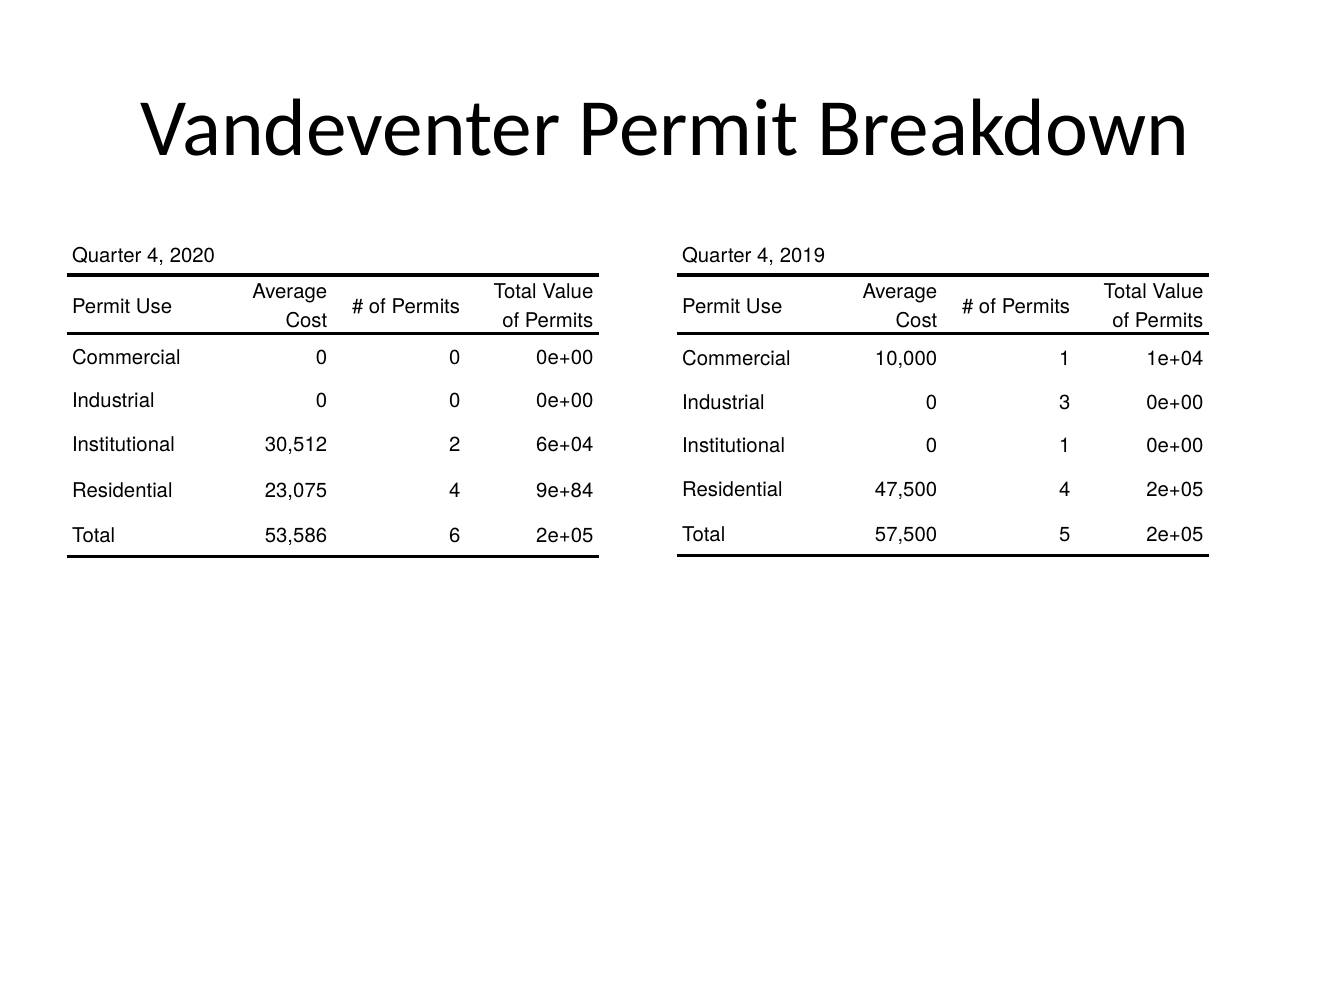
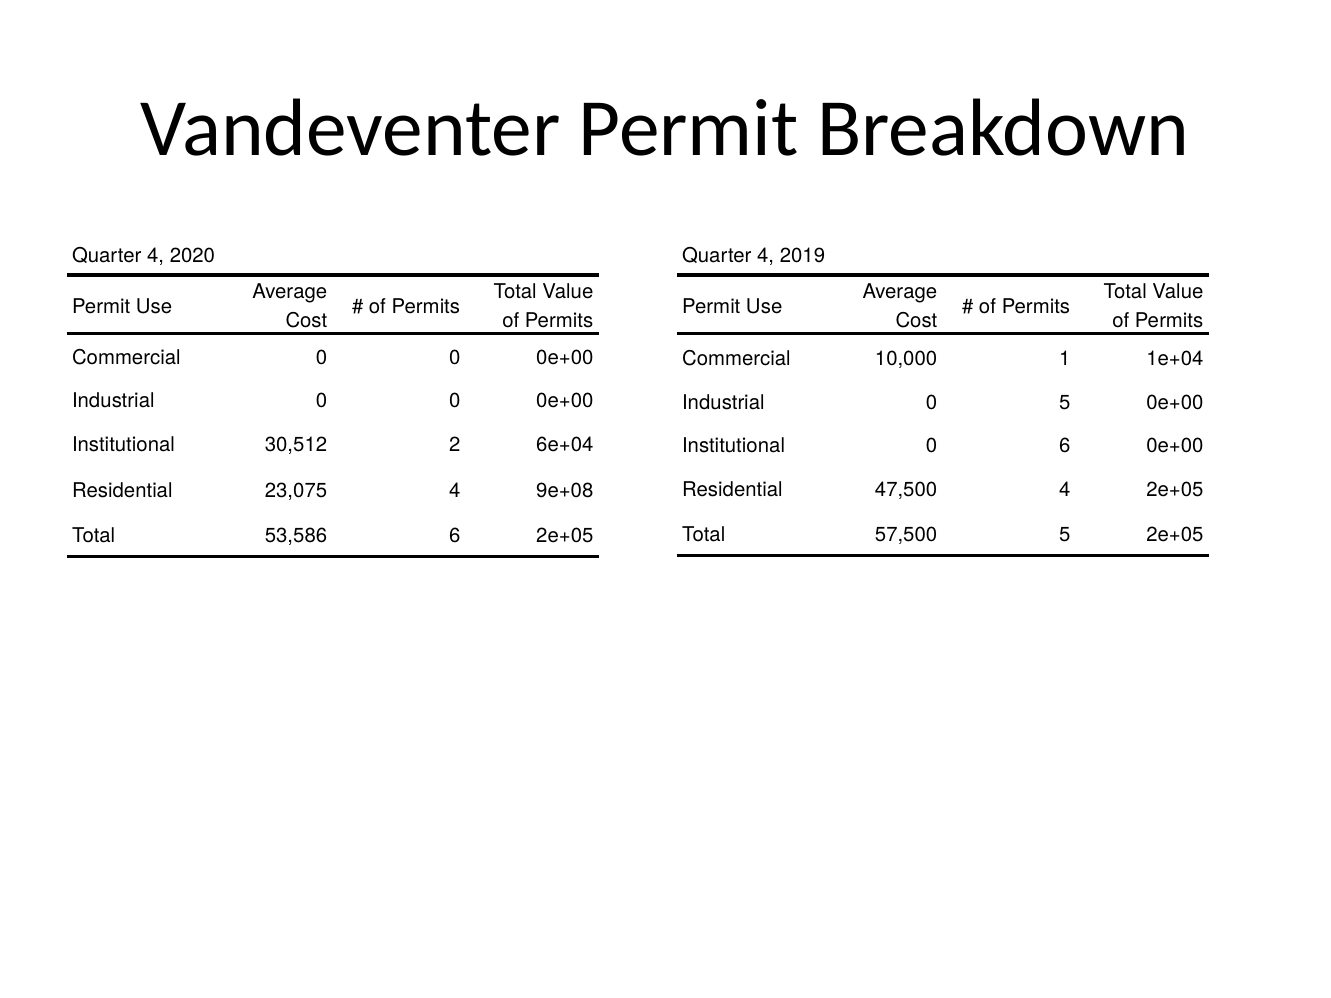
0 3: 3 -> 5
0 1: 1 -> 6
9e+84: 9e+84 -> 9e+08
